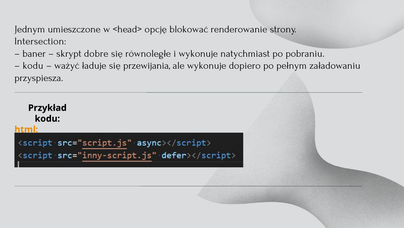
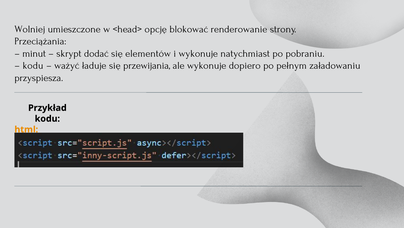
Jednym: Jednym -> Wolniej
Intersection: Intersection -> Przeciążania
baner: baner -> minut
dobre: dobre -> dodać
równoległe: równoległe -> elementów
